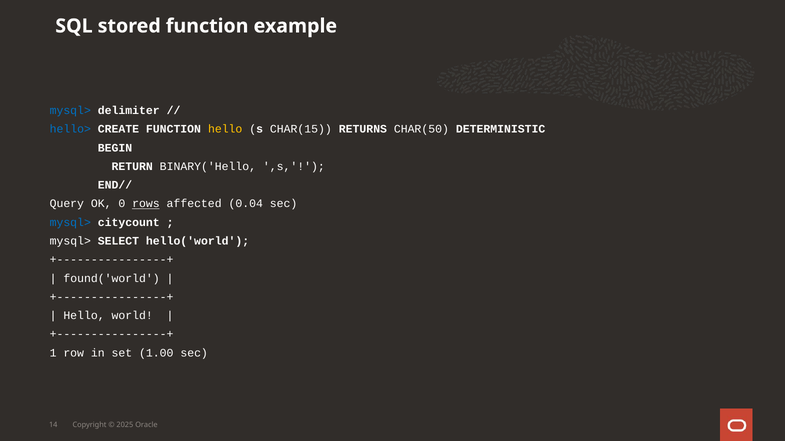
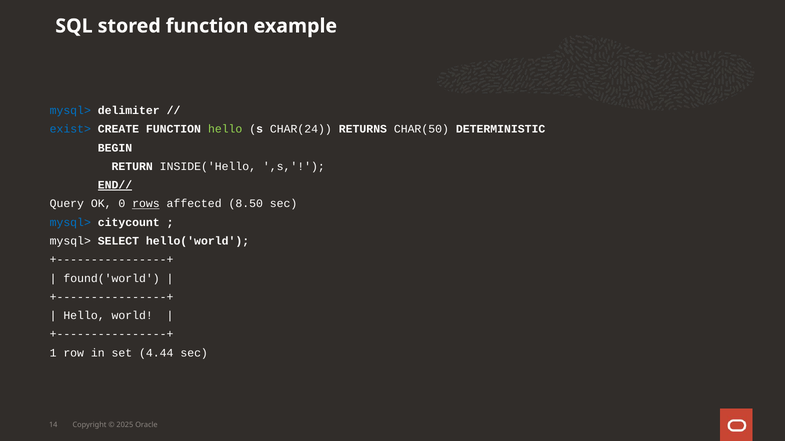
hello>: hello> -> exist>
hello at (225, 129) colour: yellow -> light green
CHAR(15: CHAR(15 -> CHAR(24
BINARY('Hello: BINARY('Hello -> INSIDE('Hello
END// underline: none -> present
0.04: 0.04 -> 8.50
1.00: 1.00 -> 4.44
